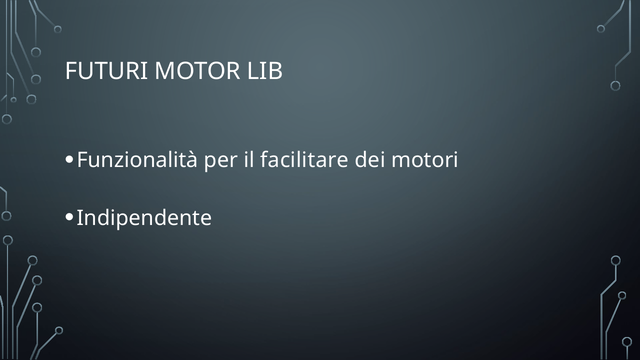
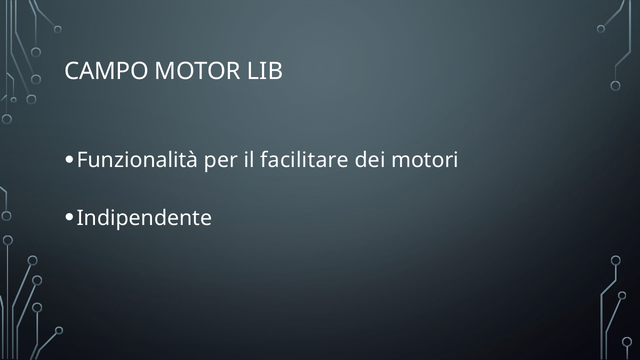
FUTURI: FUTURI -> CAMPO
